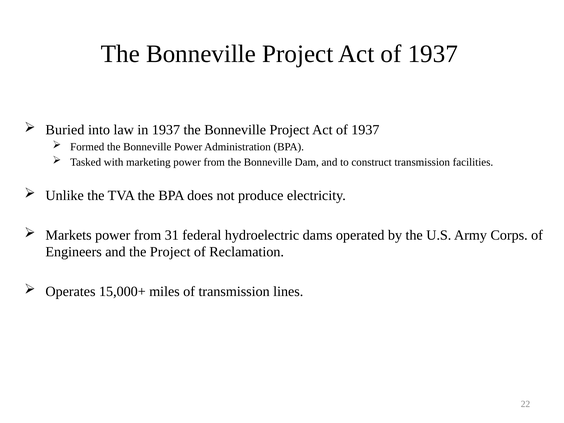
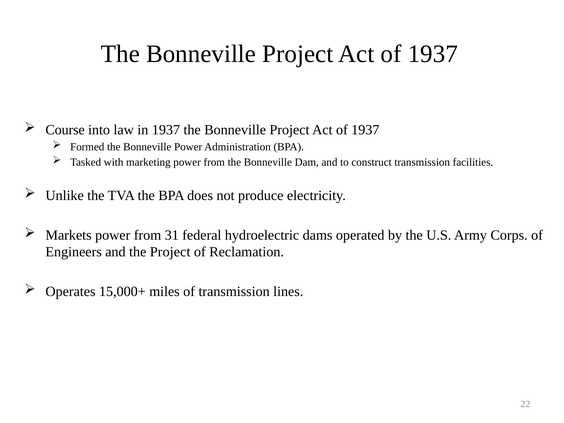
Buried: Buried -> Course
